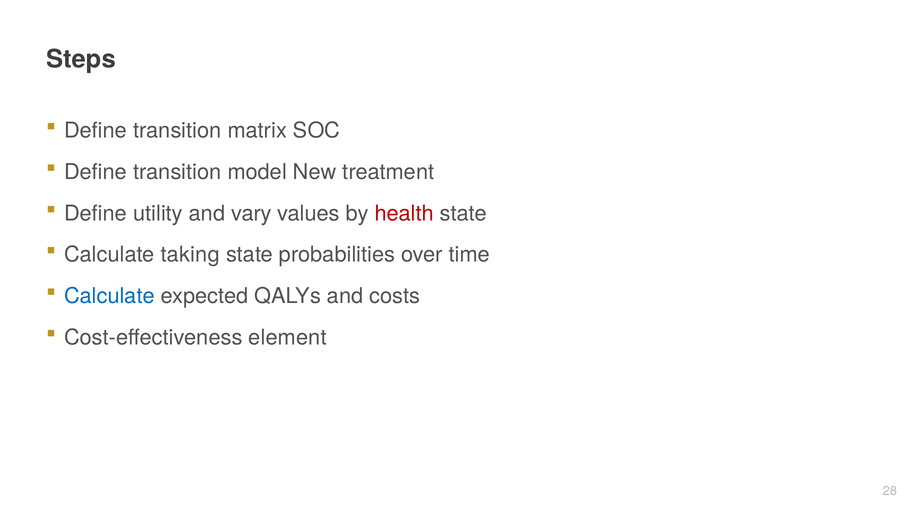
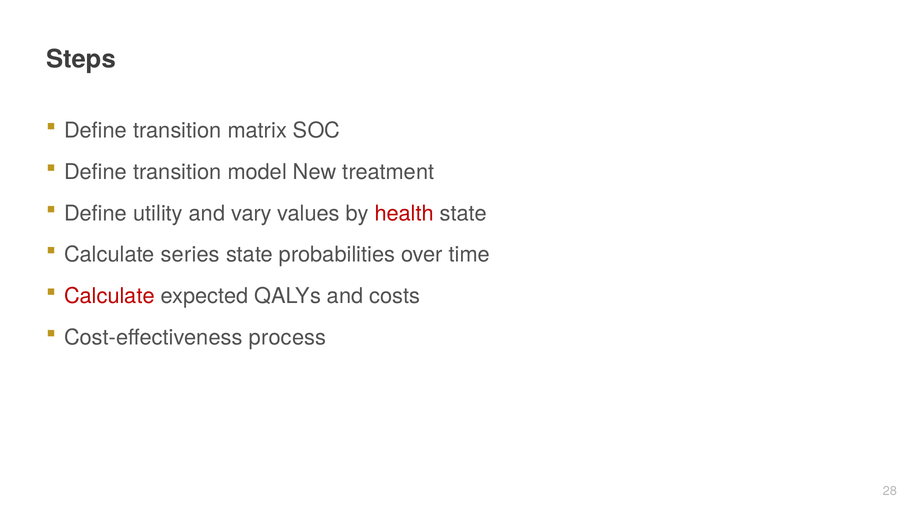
taking: taking -> series
Calculate at (109, 297) colour: blue -> red
element: element -> process
